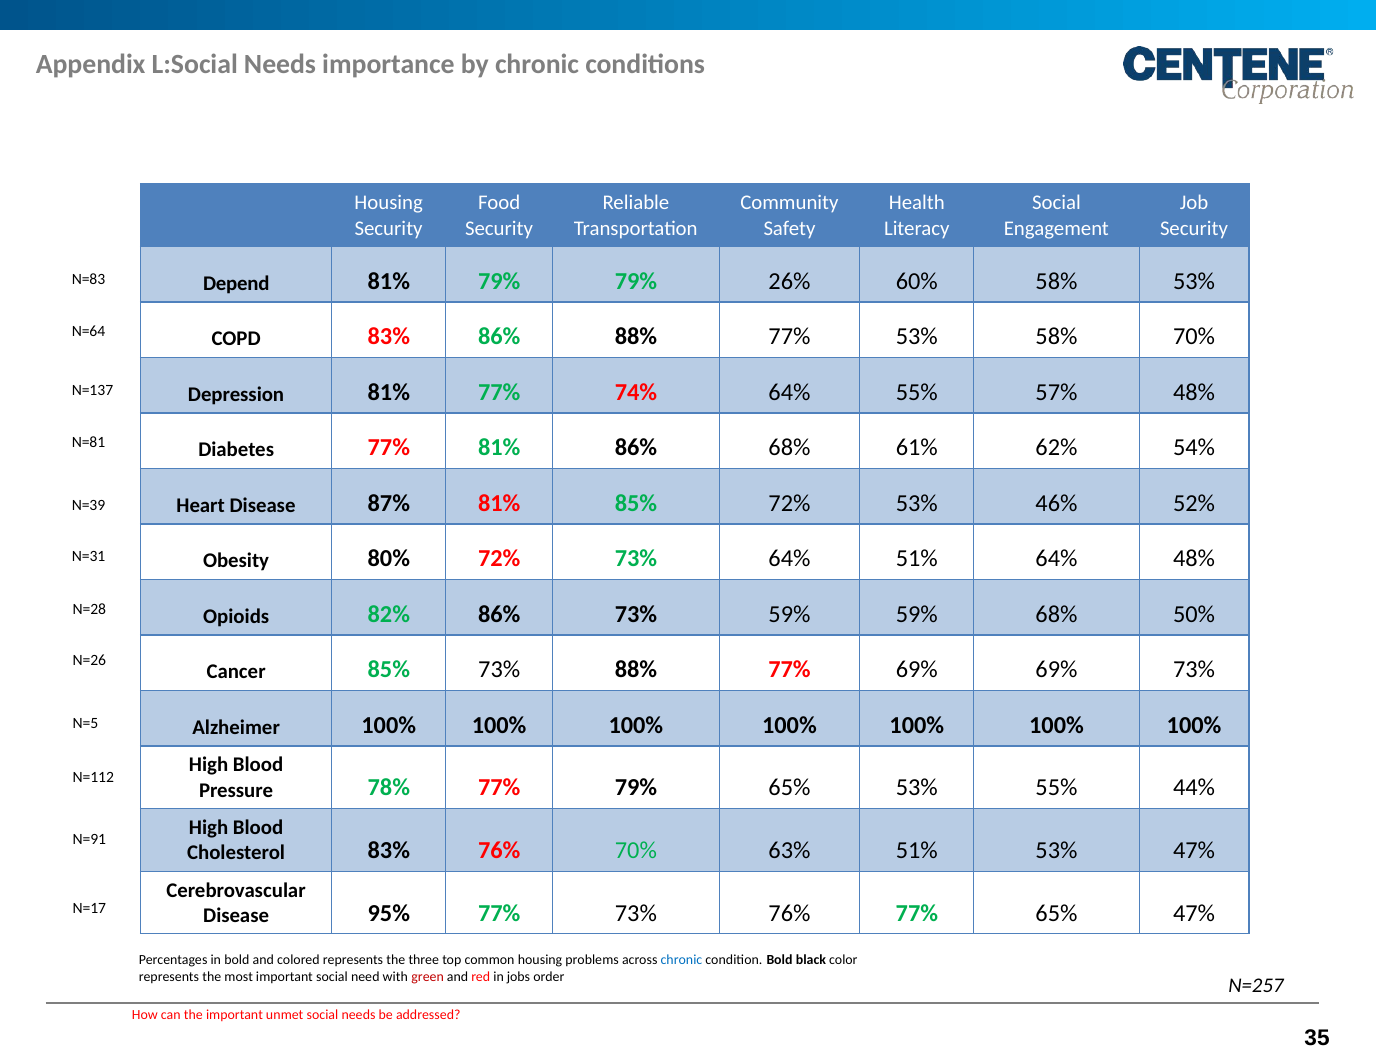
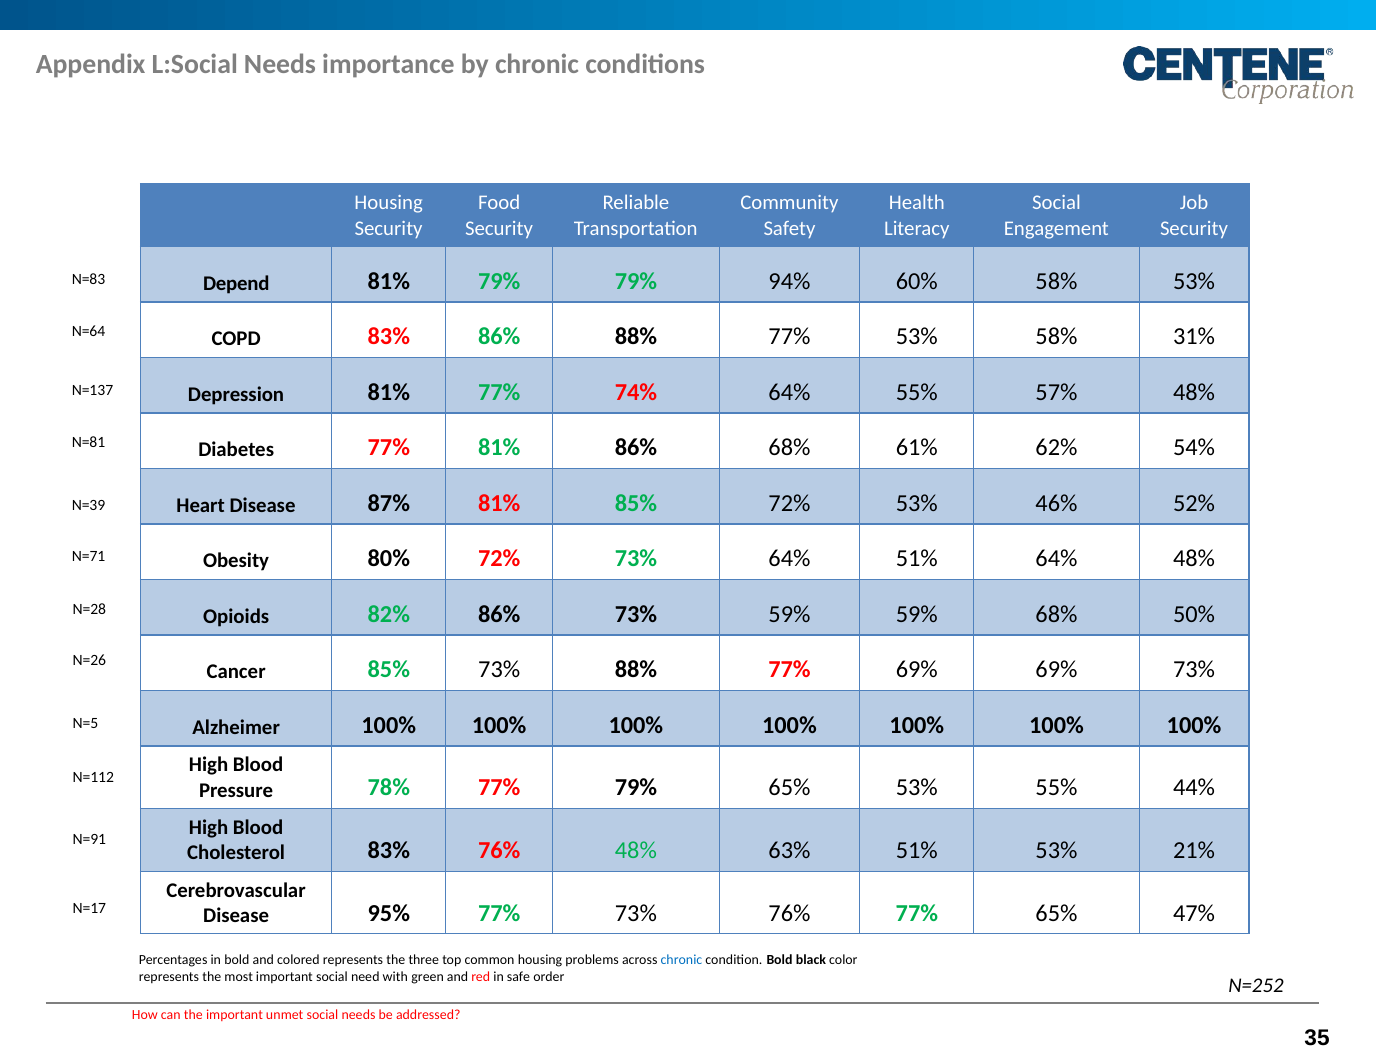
26%: 26% -> 94%
58% 70%: 70% -> 31%
N=31: N=31 -> N=71
76% 70%: 70% -> 48%
53% 47%: 47% -> 21%
green colour: red -> black
jobs: jobs -> safe
N=257: N=257 -> N=252
